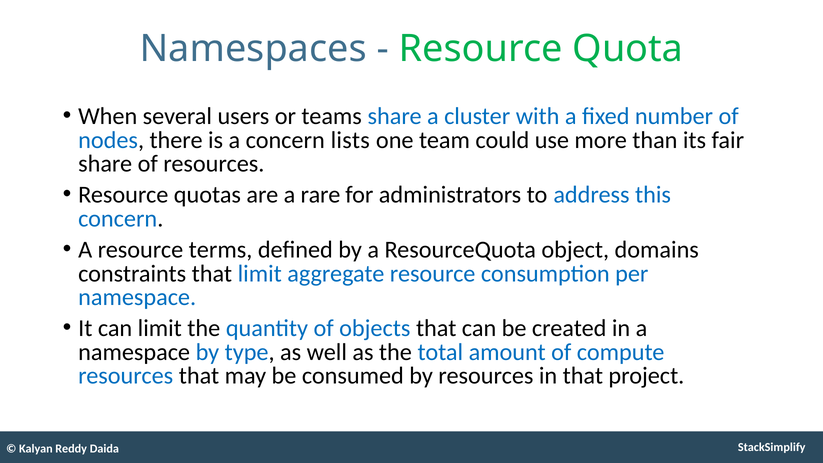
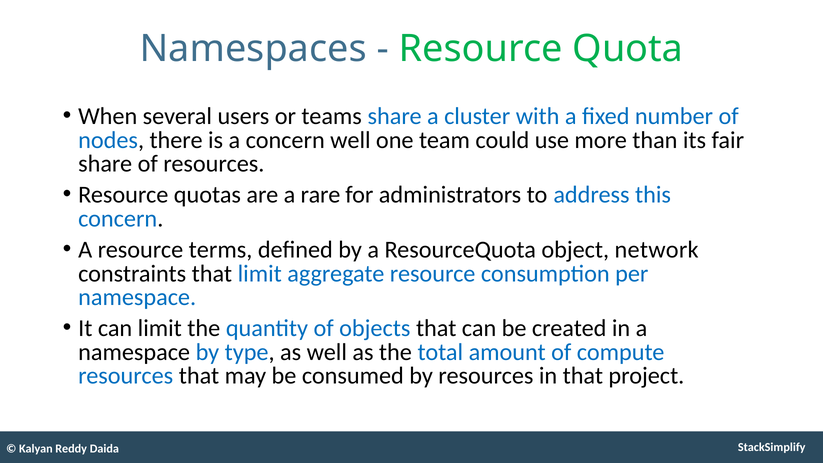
concern lists: lists -> well
domains: domains -> network
